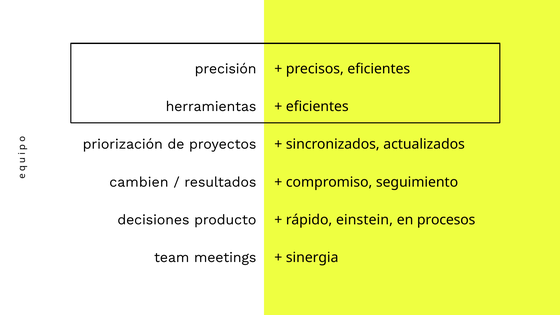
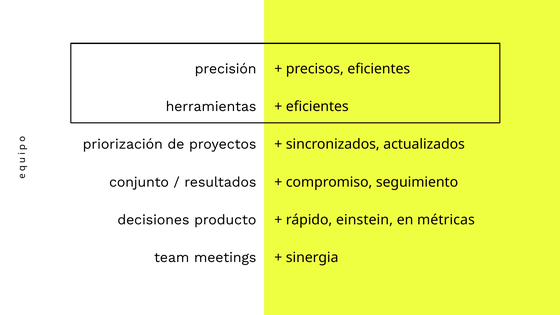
cambien: cambien -> conjunto
procesos: procesos -> métricas
